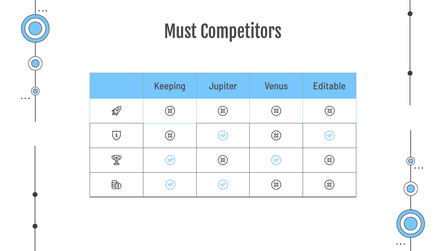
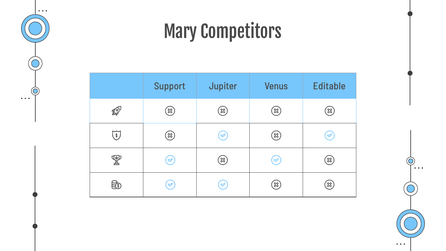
Must: Must -> Mary
Keeping: Keeping -> Support
